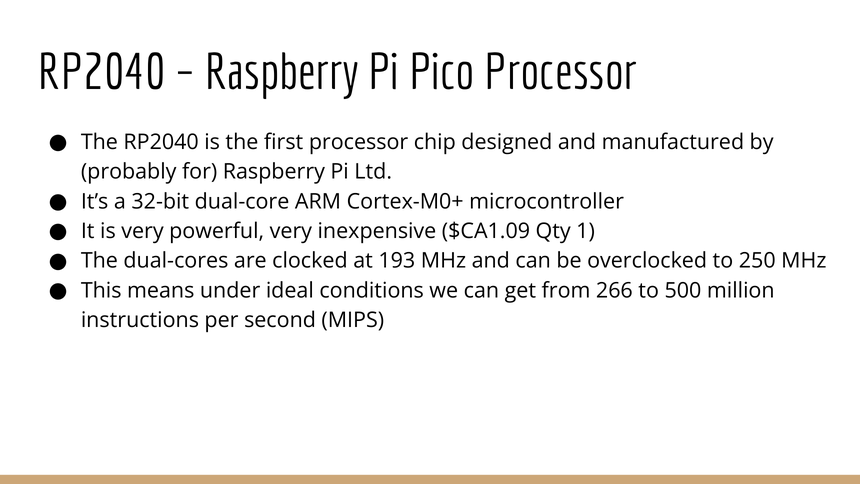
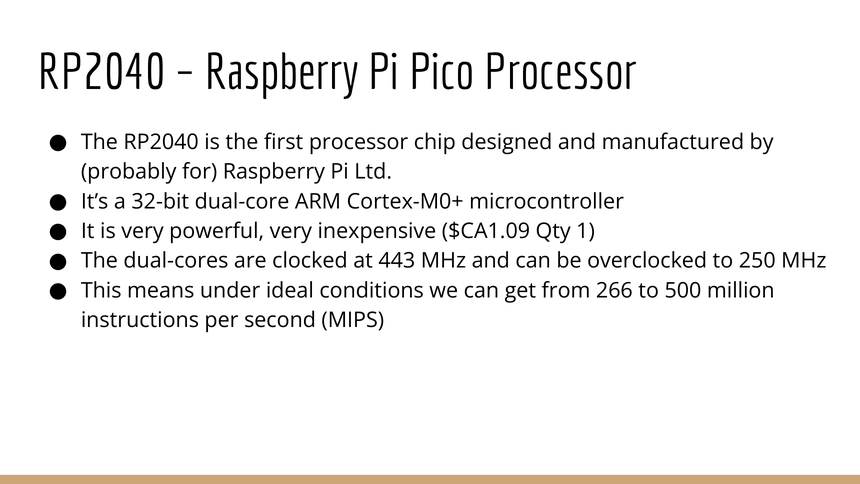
193: 193 -> 443
